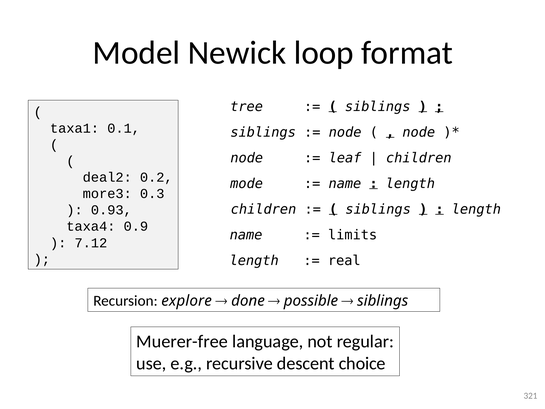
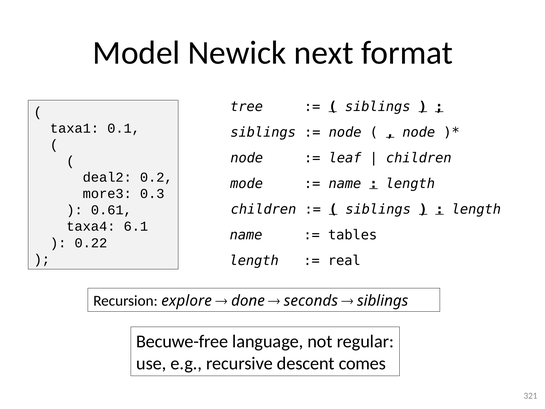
loop: loop -> next
0.93: 0.93 -> 0.61
0.9: 0.9 -> 6.1
limits: limits -> tables
7.12: 7.12 -> 0.22
possible: possible -> seconds
Muerer-free: Muerer-free -> Becuwe-free
choice: choice -> comes
